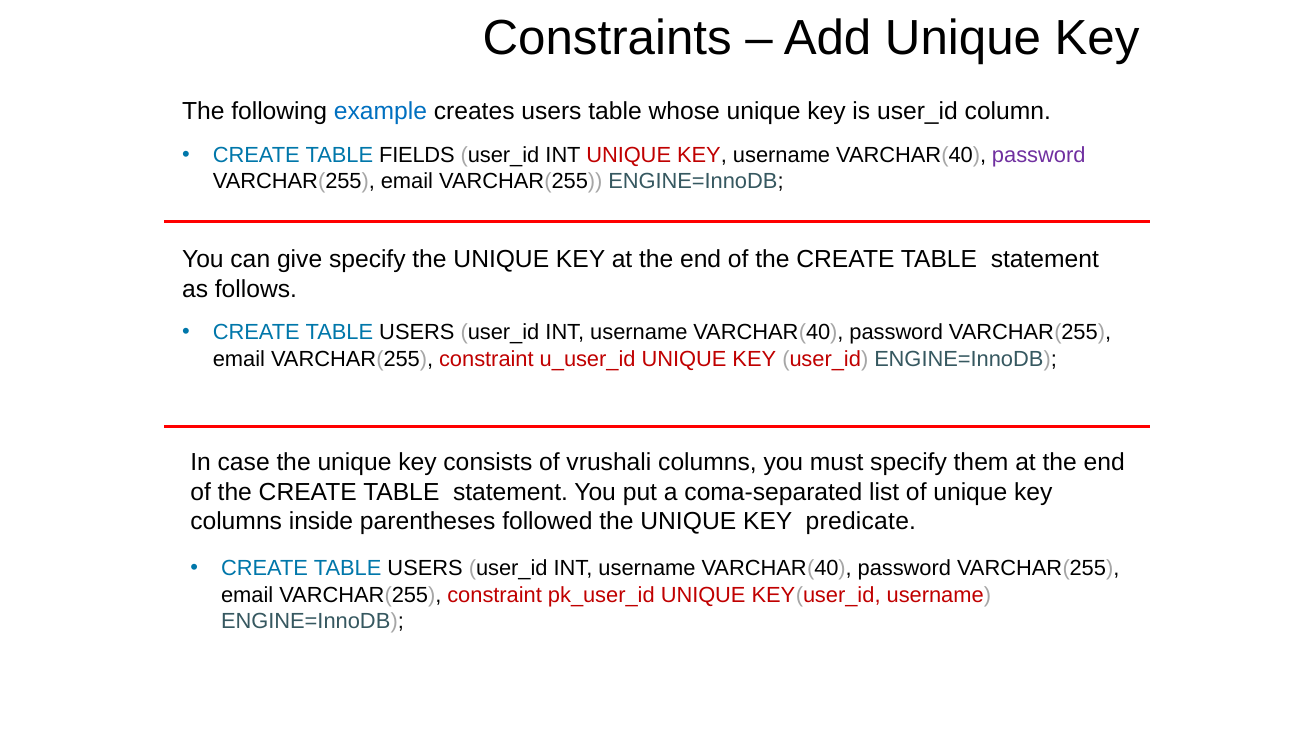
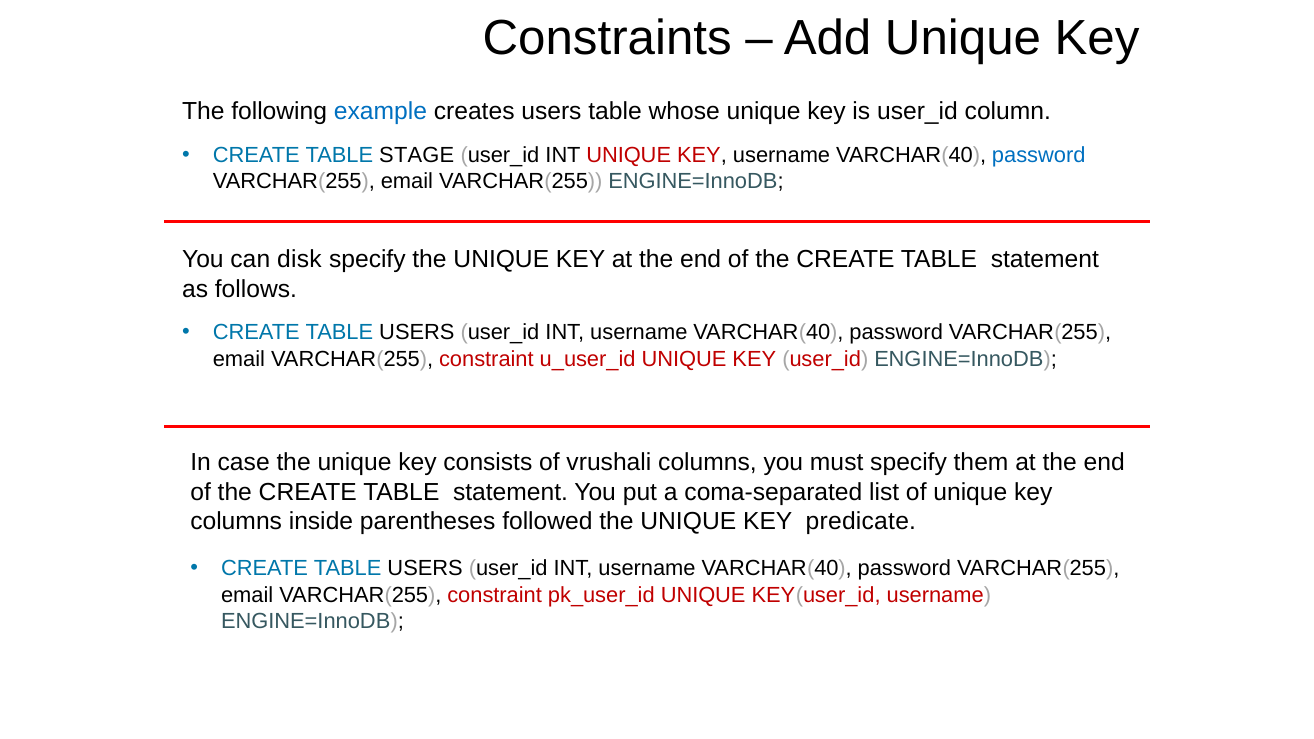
FIELDS: FIELDS -> STAGE
password at (1039, 155) colour: purple -> blue
give: give -> disk
